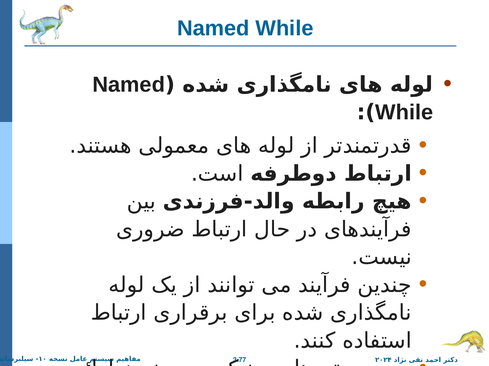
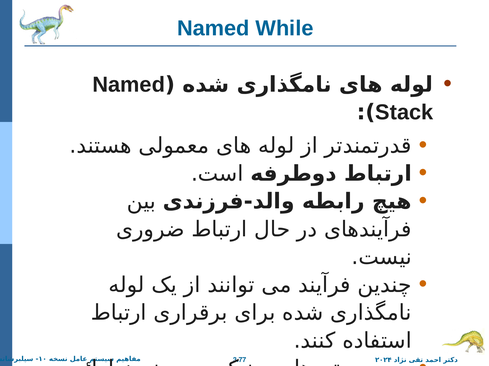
While at (404, 113): While -> Stack
